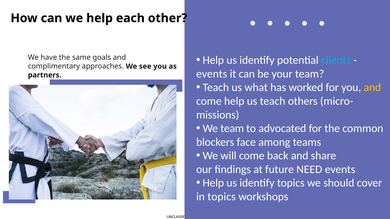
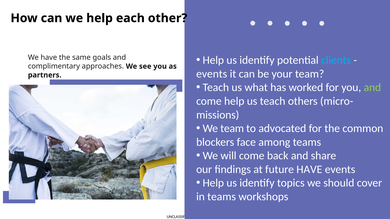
and at (372, 88) colour: yellow -> light green
future NEED: NEED -> HAVE
in topics: topics -> teams
